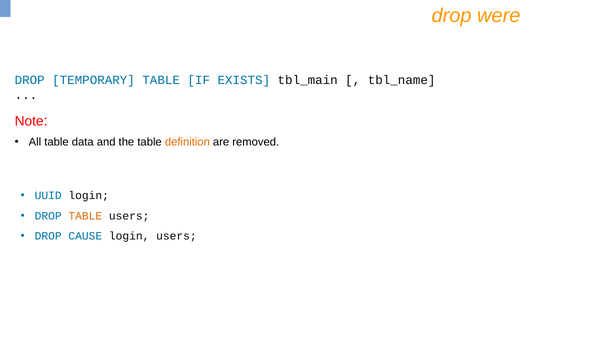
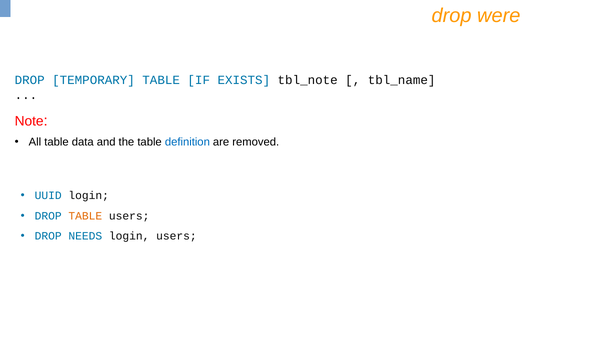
tbl_main: tbl_main -> tbl_note
definition colour: orange -> blue
CAUSE: CAUSE -> NEEDS
